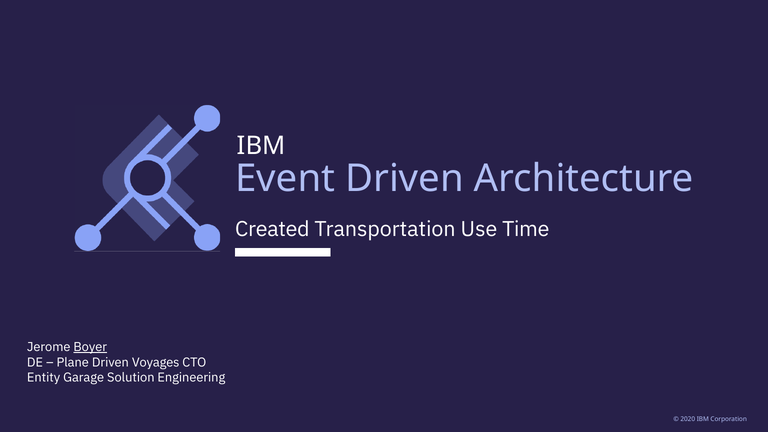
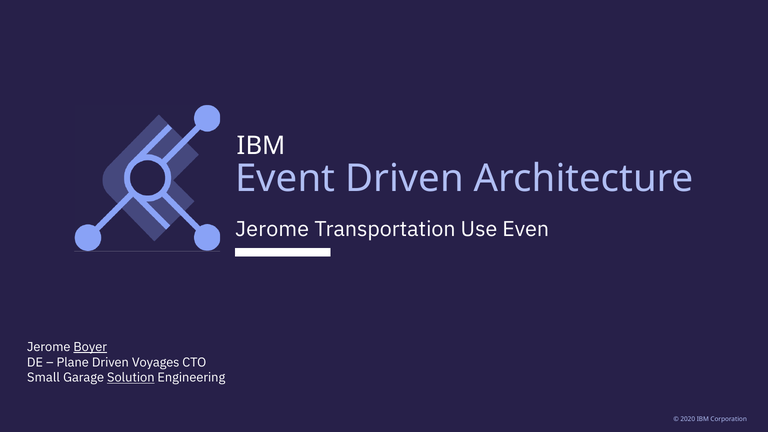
Created at (272, 229): Created -> Jerome
Time: Time -> Even
Entity: Entity -> Small
Solution underline: none -> present
